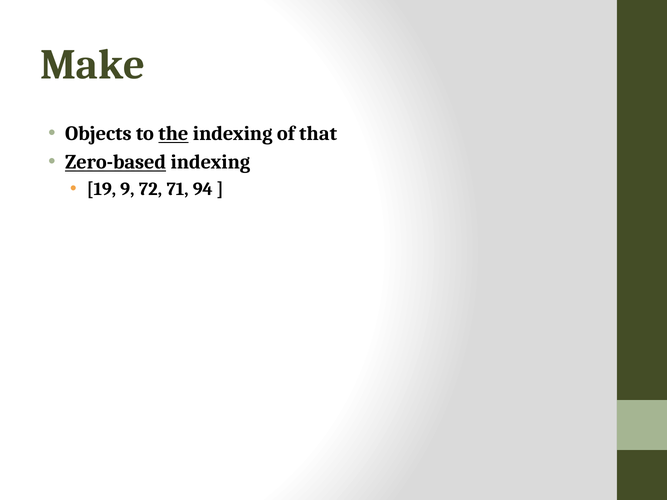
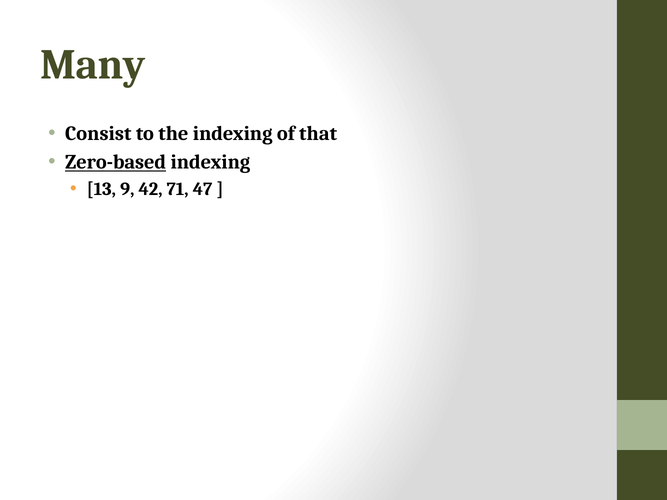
Make: Make -> Many
Objects: Objects -> Consist
the underline: present -> none
19: 19 -> 13
72: 72 -> 42
94: 94 -> 47
